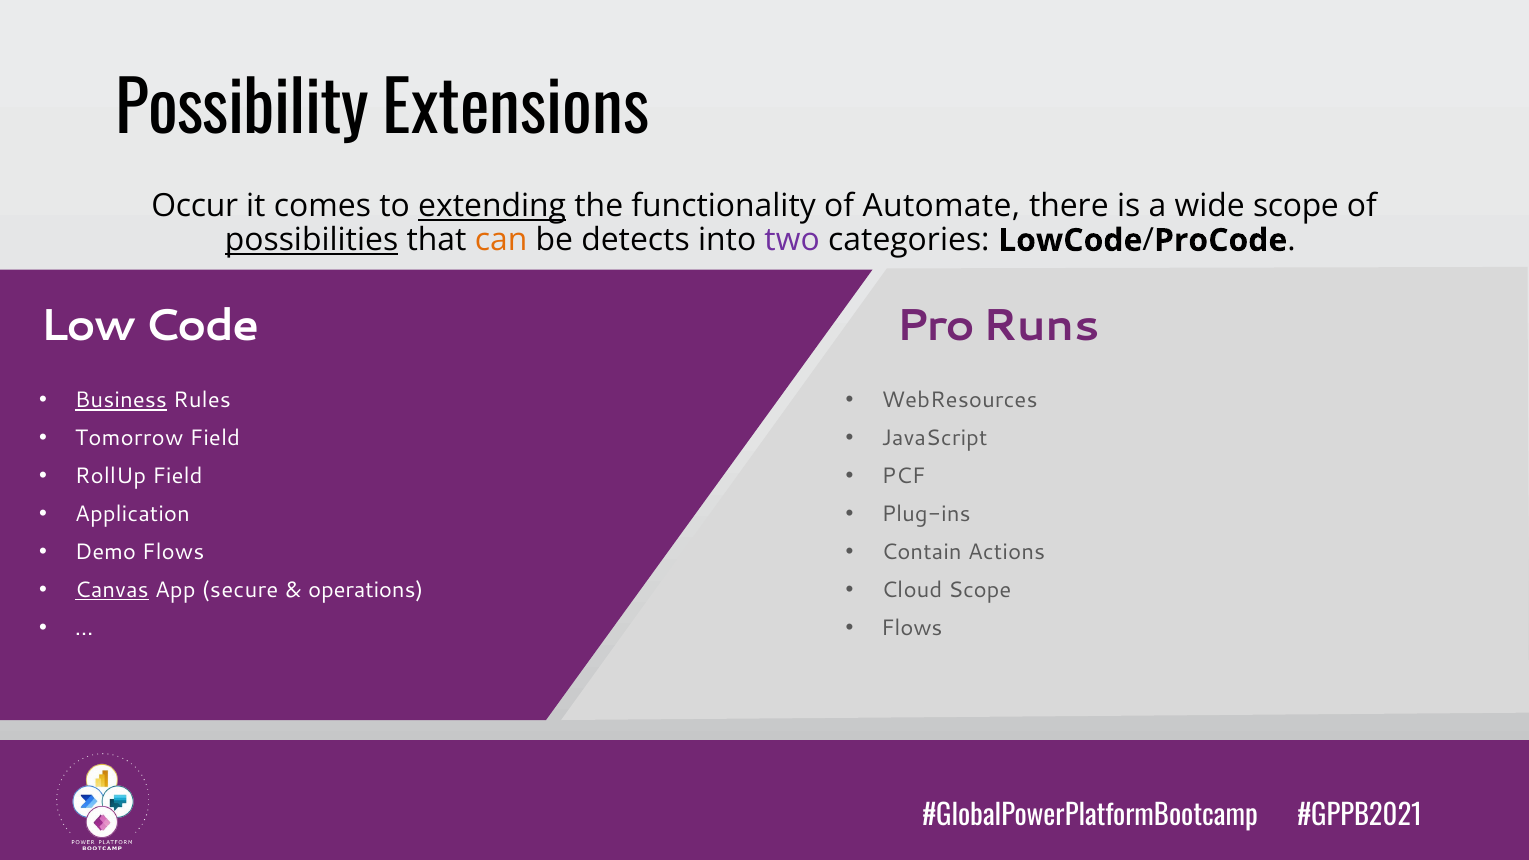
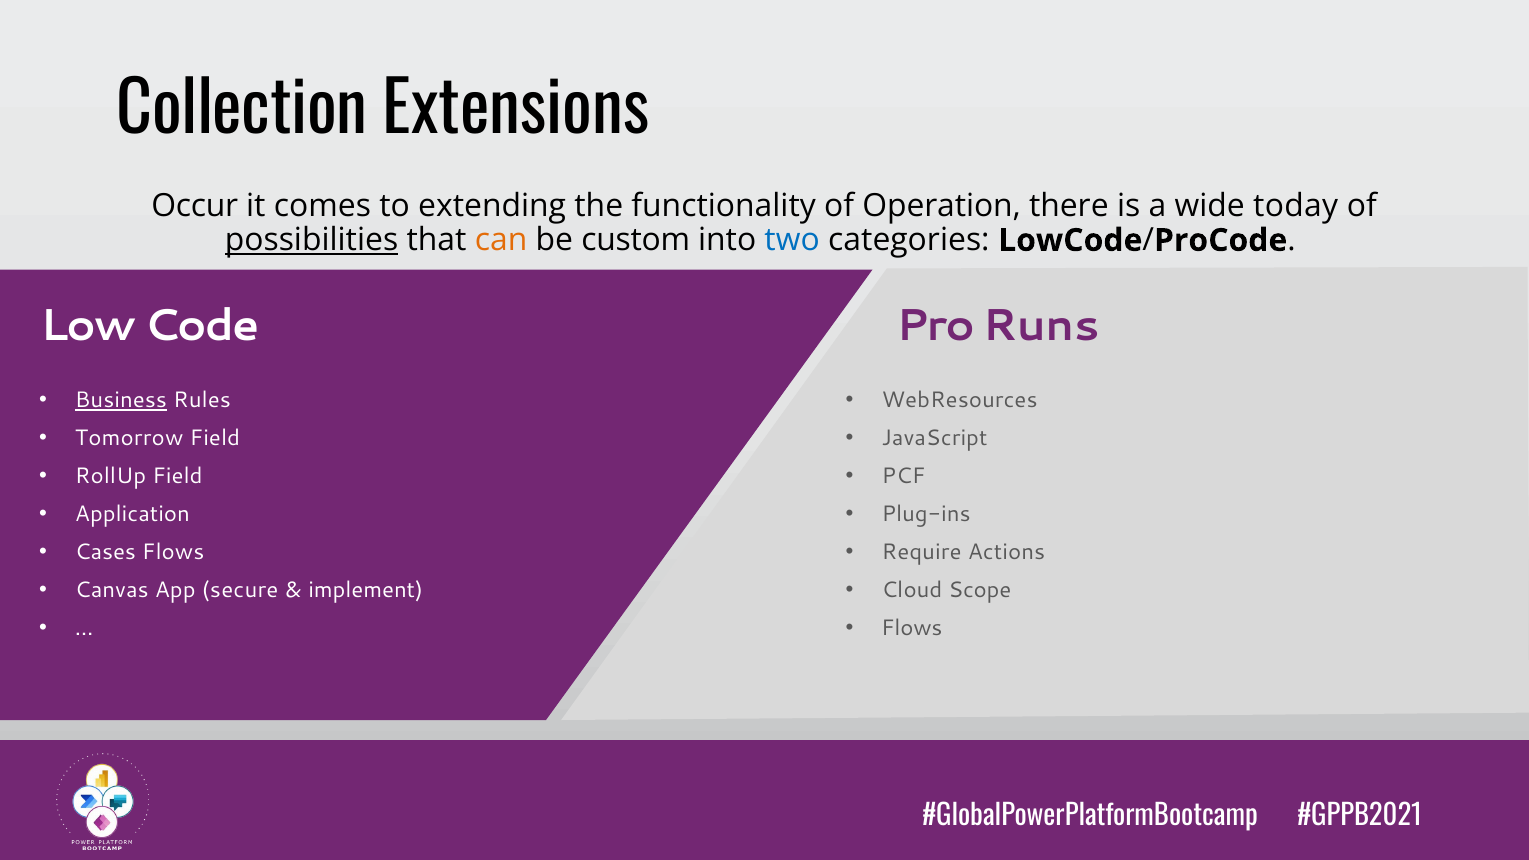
Possibility: Possibility -> Collection
extending underline: present -> none
Automate: Automate -> Operation
wide scope: scope -> today
detects: detects -> custom
two colour: purple -> blue
Demo: Demo -> Cases
Contain: Contain -> Require
Canvas underline: present -> none
operations: operations -> implement
